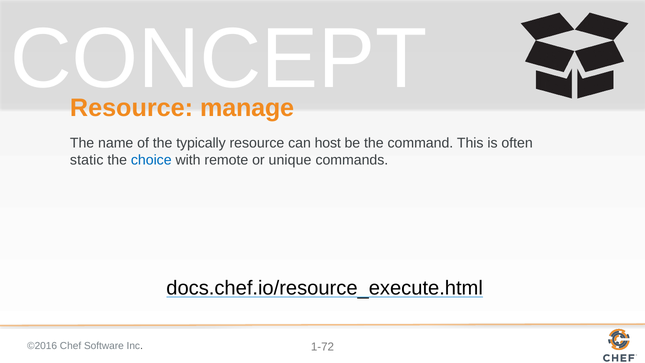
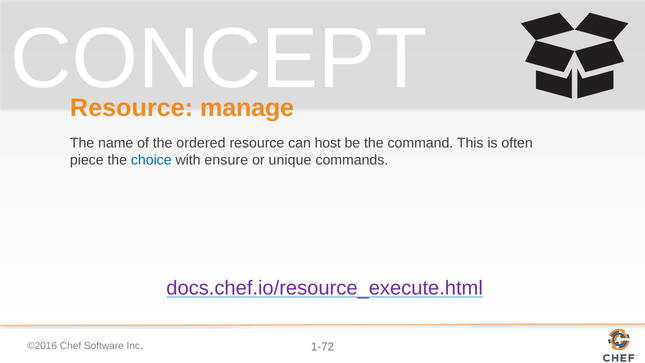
typically: typically -> ordered
static: static -> piece
remote: remote -> ensure
docs.chef.io/resource_execute.html colour: black -> purple
